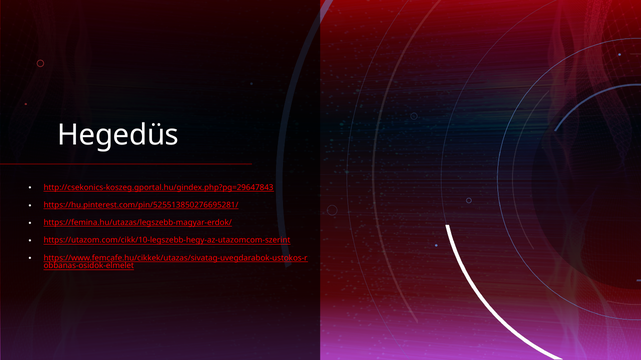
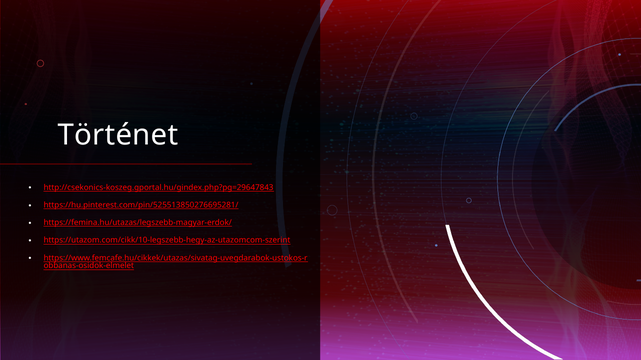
Hegedüs: Hegedüs -> Történet
